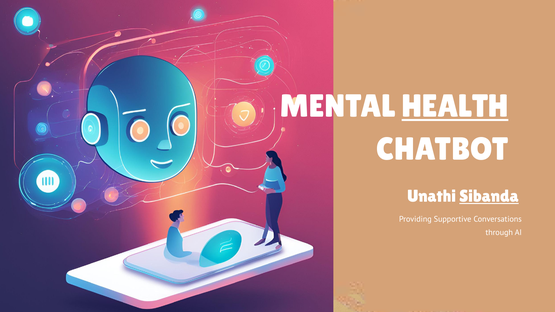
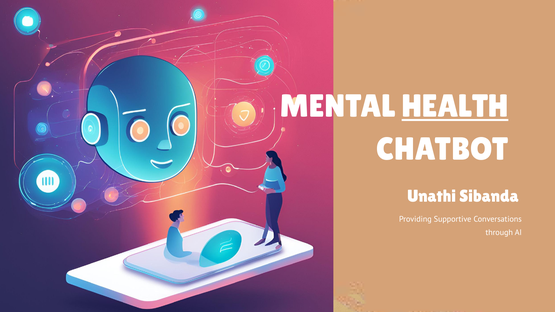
Sibanda underline: present -> none
